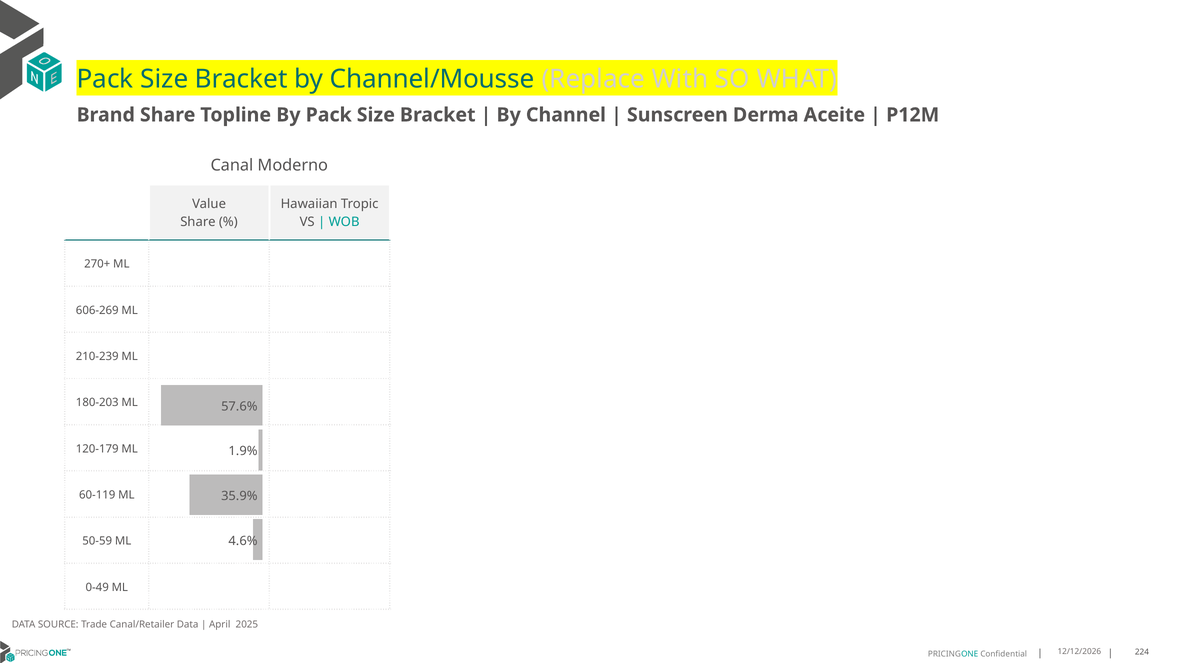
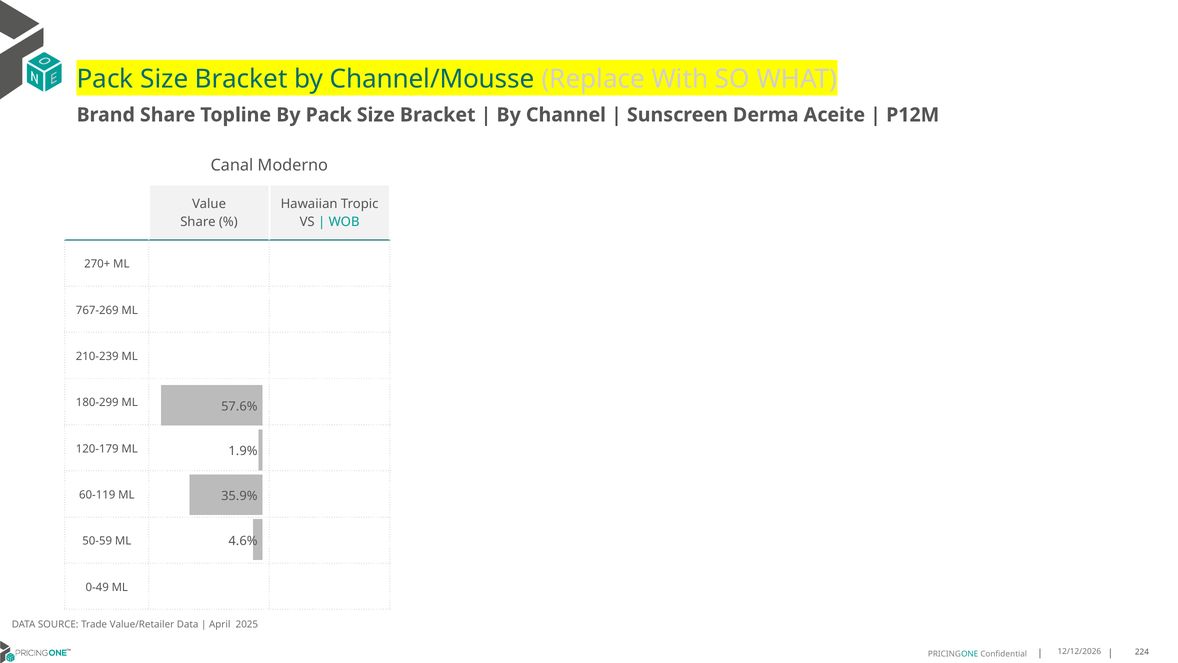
606-269: 606-269 -> 767-269
180-203: 180-203 -> 180-299
Canal/Retailer: Canal/Retailer -> Value/Retailer
